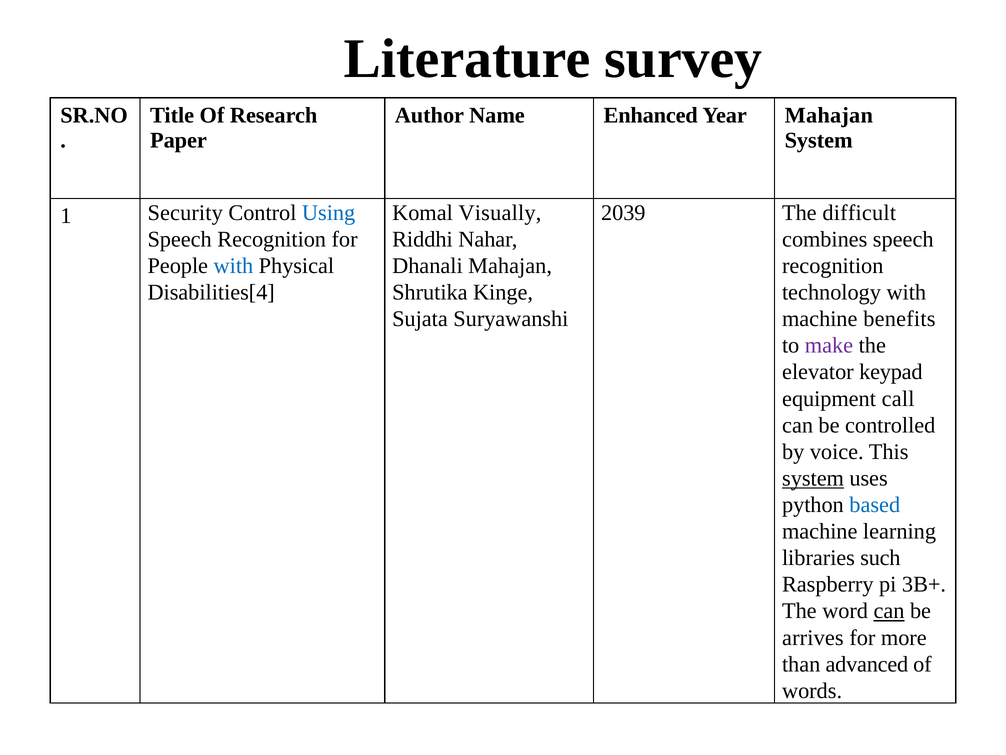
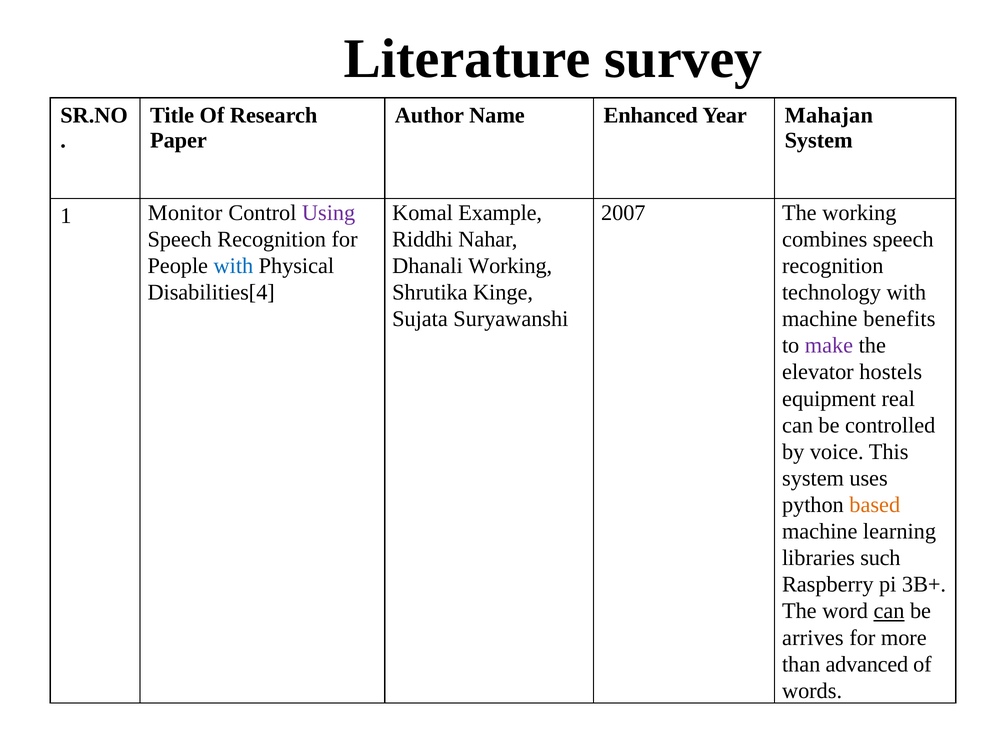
Visually: Visually -> Example
2039: 2039 -> 2007
The difficult: difficult -> working
Security: Security -> Monitor
Using colour: blue -> purple
Dhanali Mahajan: Mahajan -> Working
keypad: keypad -> hostels
call: call -> real
system at (813, 478) underline: present -> none
based colour: blue -> orange
